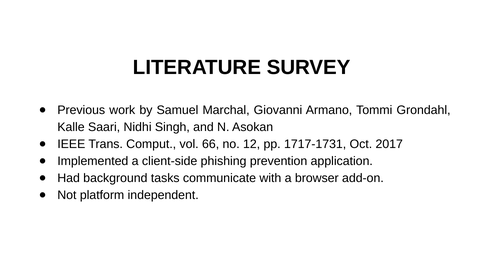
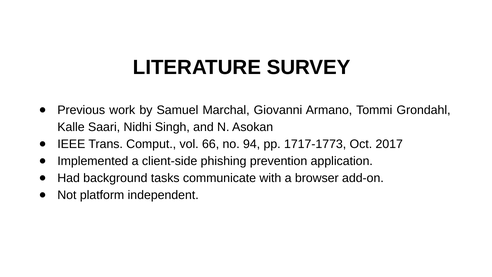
12: 12 -> 94
1717-1731: 1717-1731 -> 1717-1773
